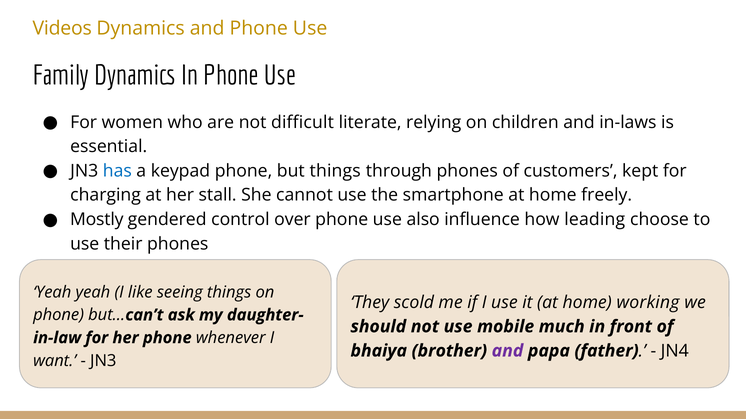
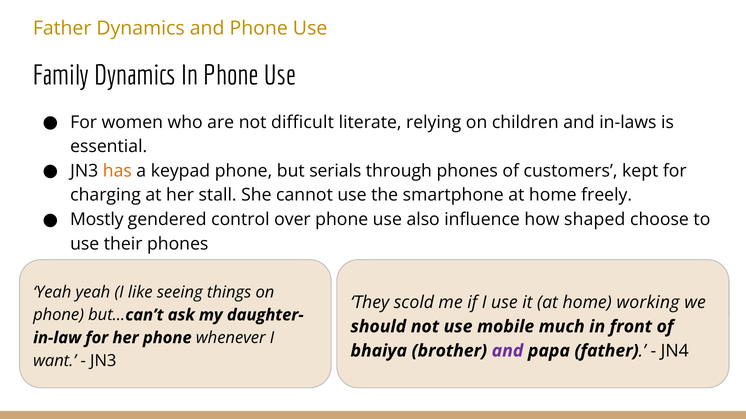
Videos at (62, 28): Videos -> Father
has colour: blue -> orange
but things: things -> serials
leading: leading -> shaped
